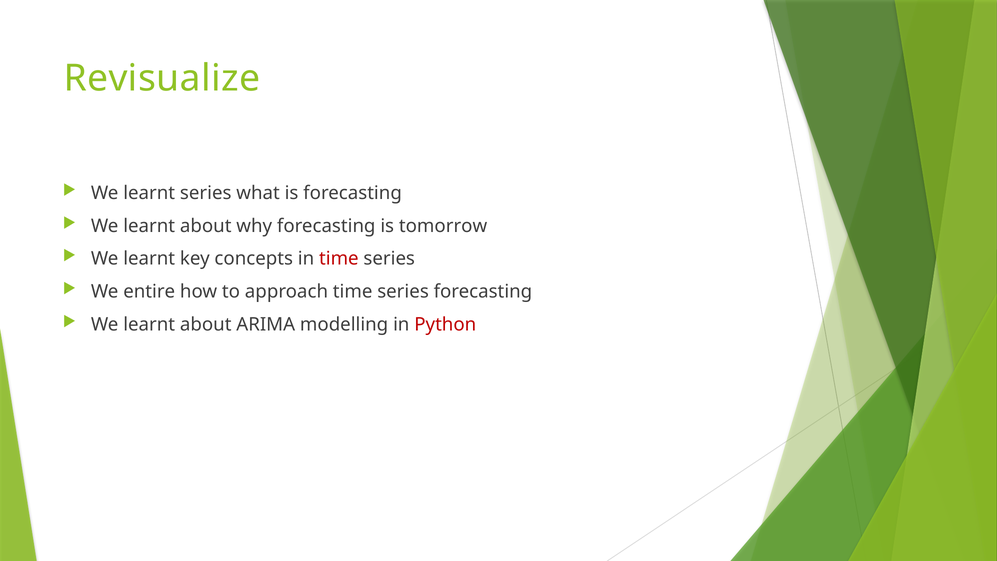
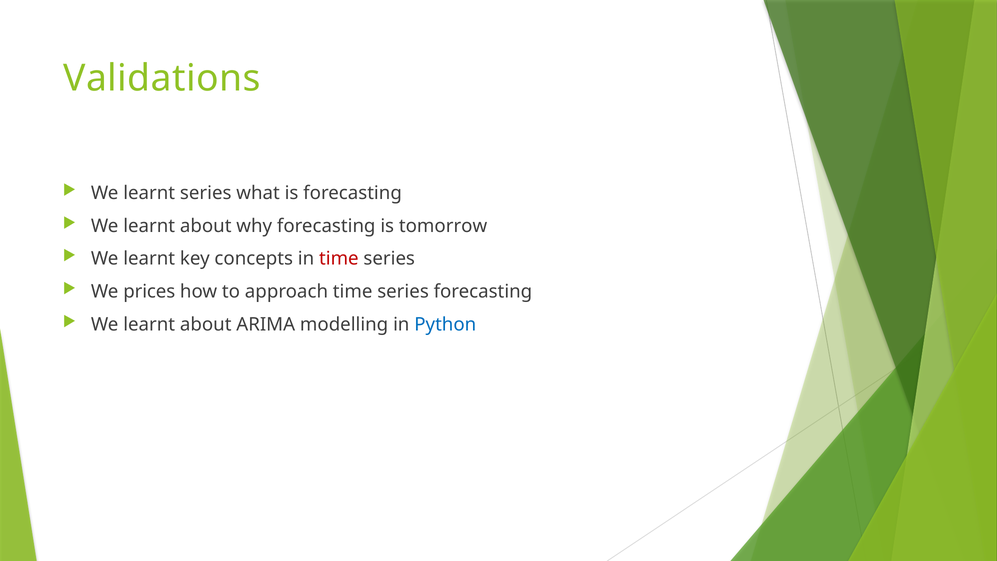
Revisualize: Revisualize -> Validations
entire: entire -> prices
Python colour: red -> blue
